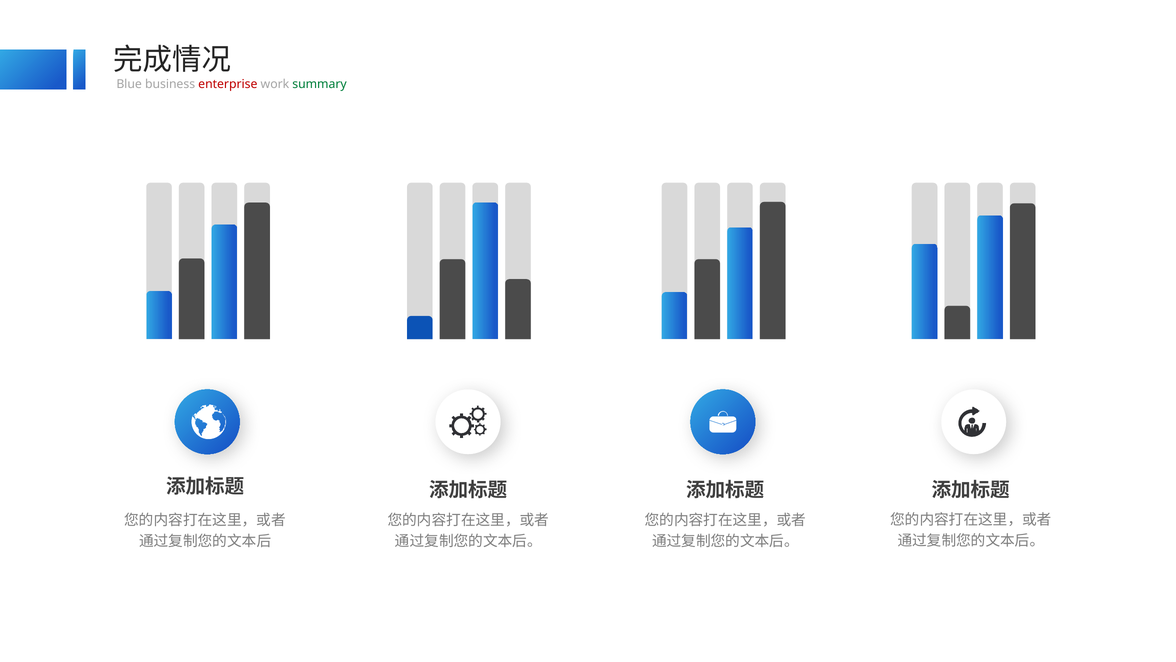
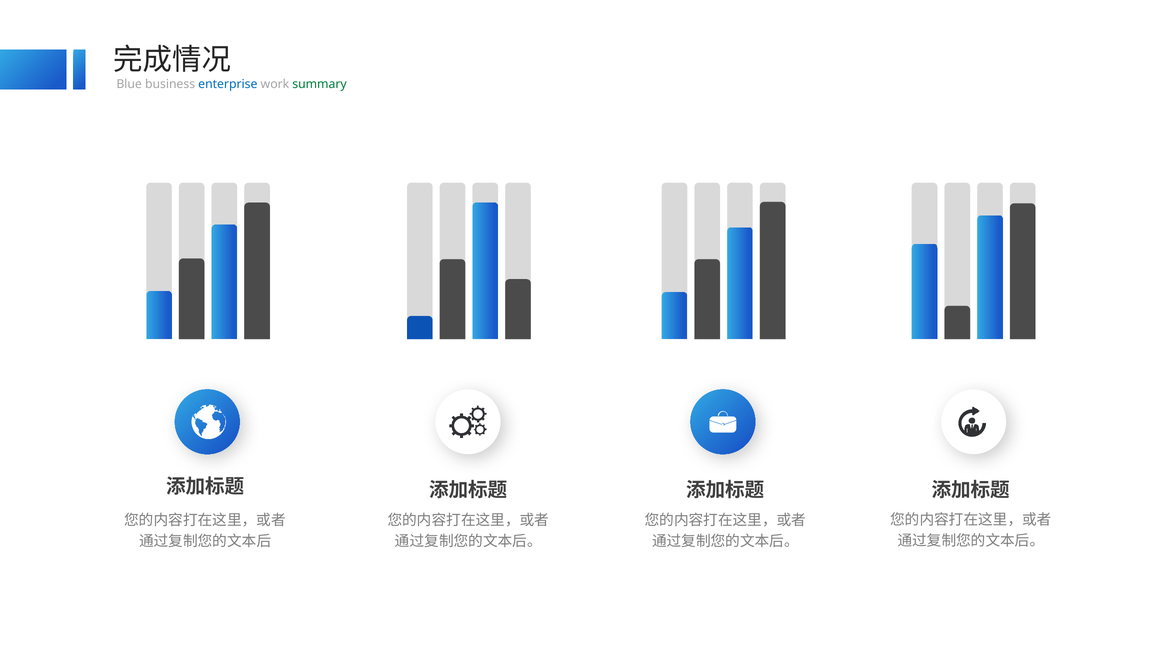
enterprise colour: red -> blue
